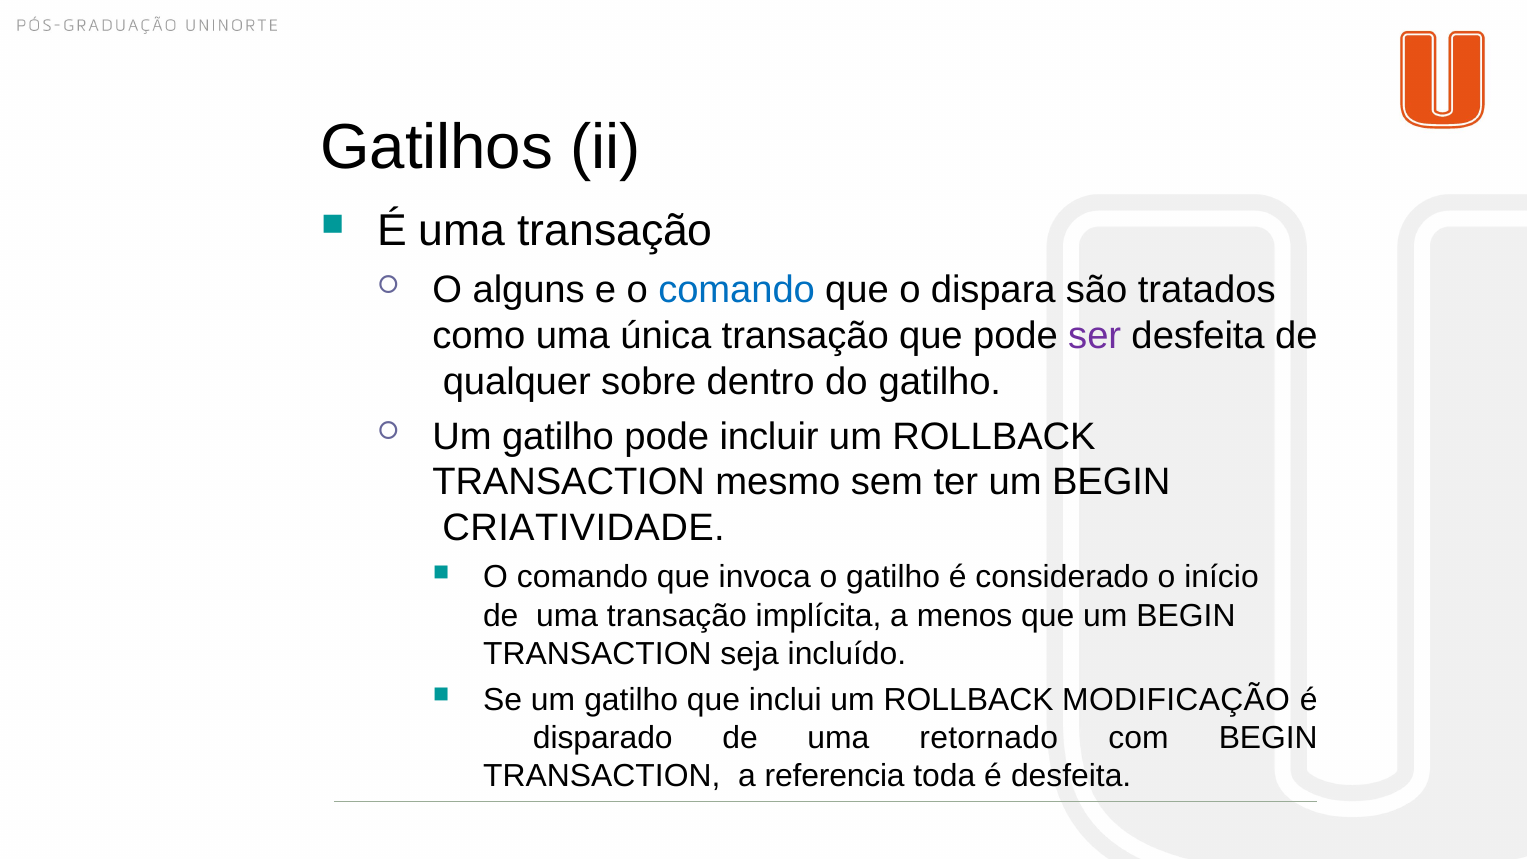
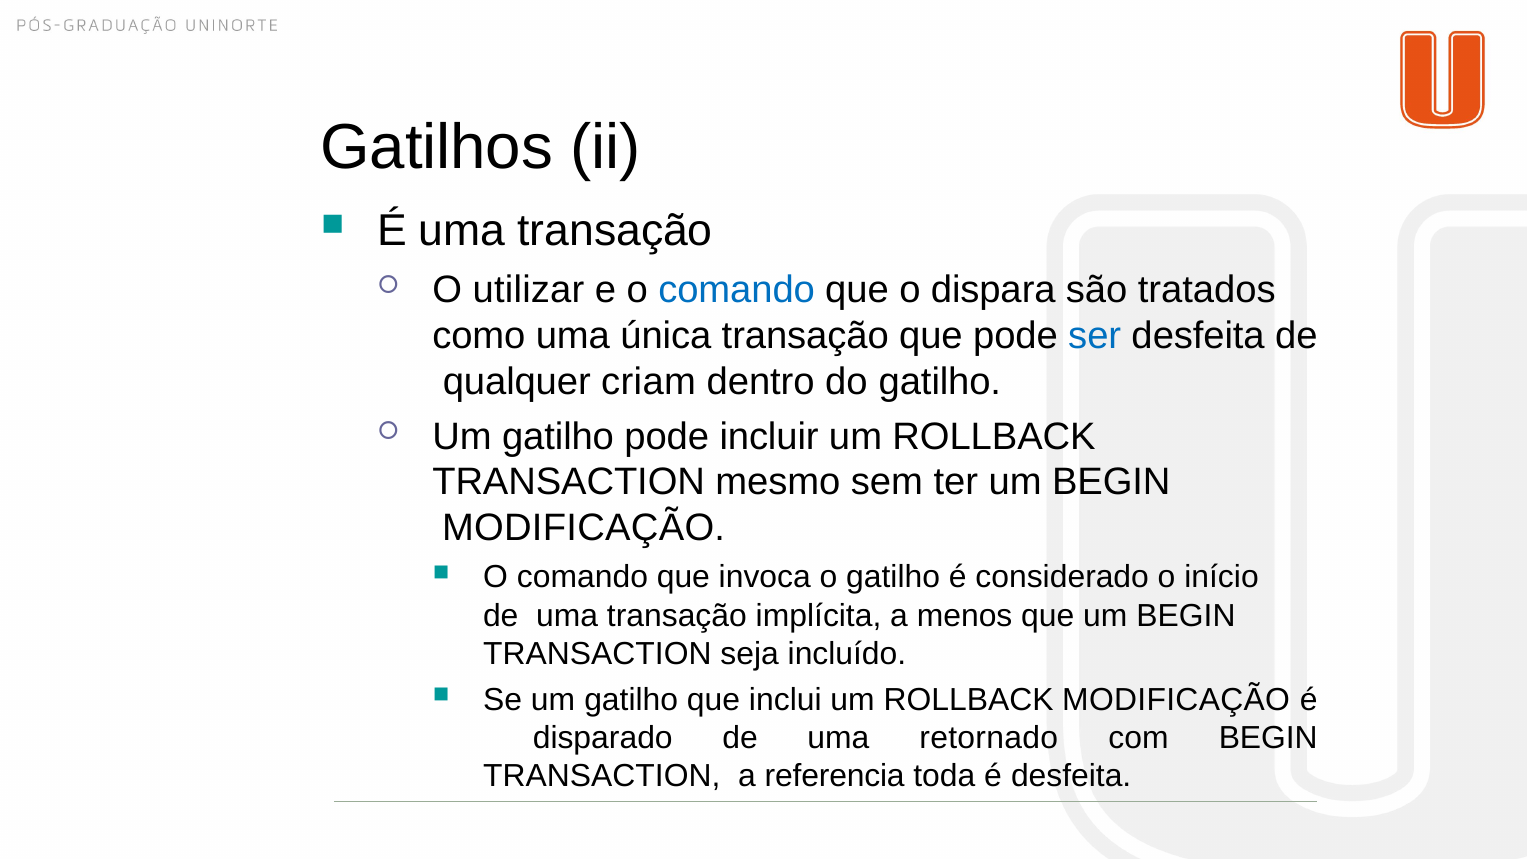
alguns: alguns -> utilizar
ser colour: purple -> blue
sobre: sobre -> criam
CRIATIVIDADE at (584, 528): CRIATIVIDADE -> MODIFICAÇÃO
